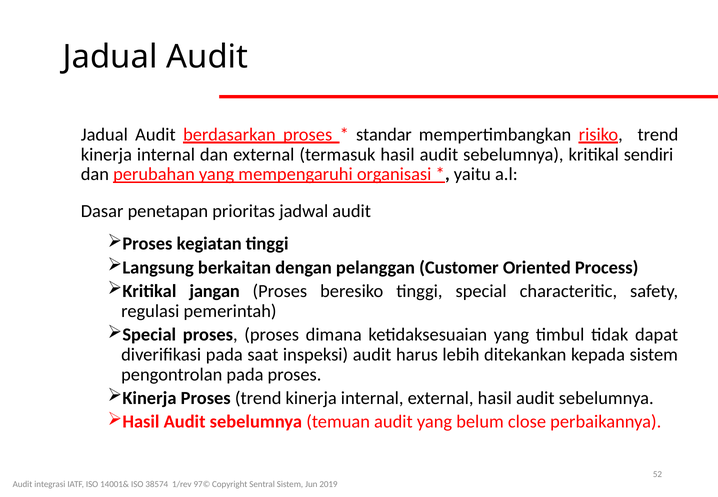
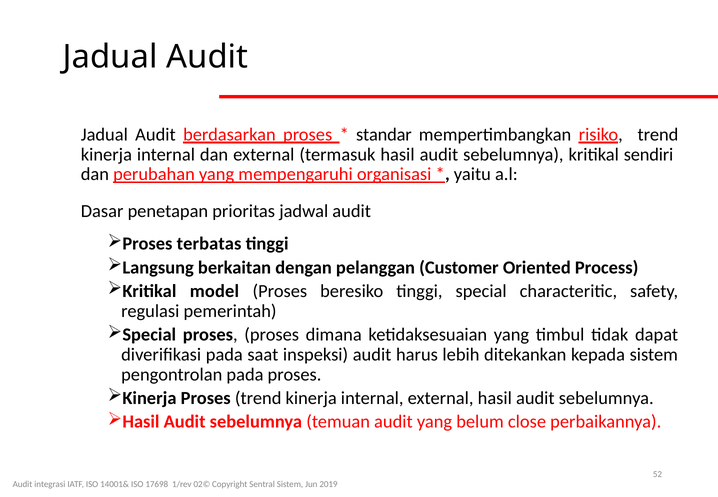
kegiatan: kegiatan -> terbatas
jangan: jangan -> model
38574: 38574 -> 17698
97©: 97© -> 02©
